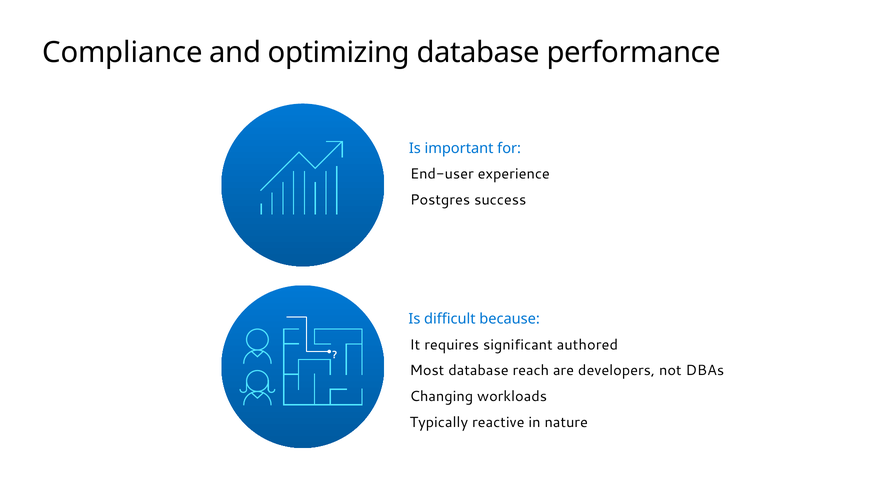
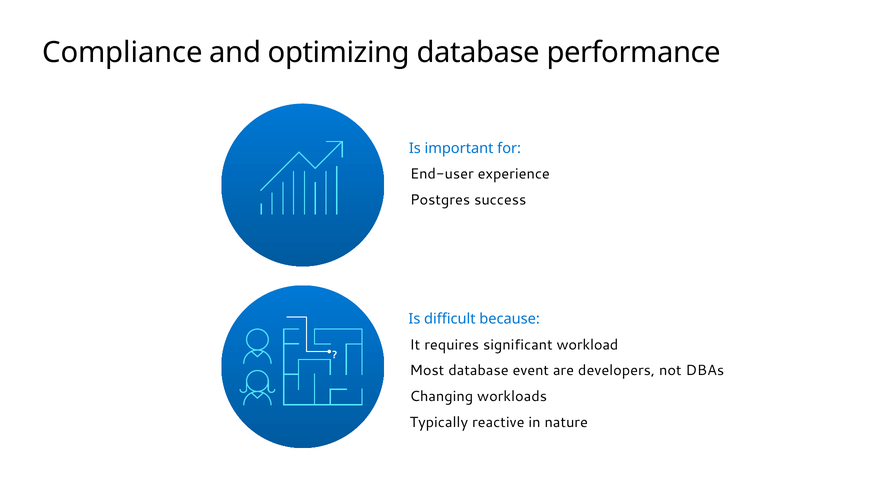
authored: authored -> workload
reach: reach -> event
